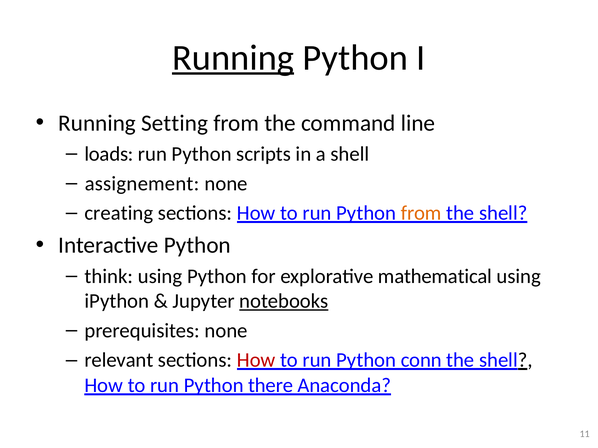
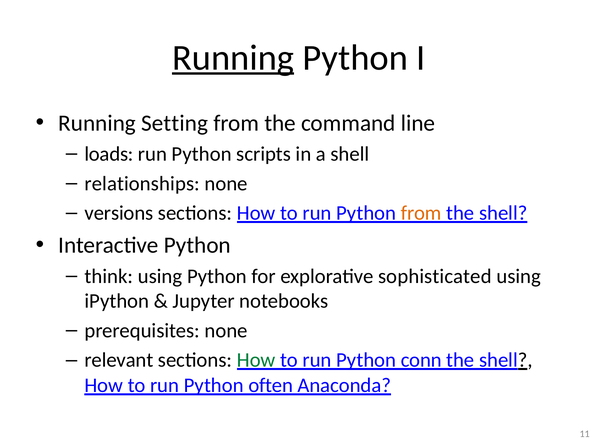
assignement: assignement -> relationships
creating: creating -> versions
mathematical: mathematical -> sophisticated
notebooks underline: present -> none
How at (256, 361) colour: red -> green
there: there -> often
